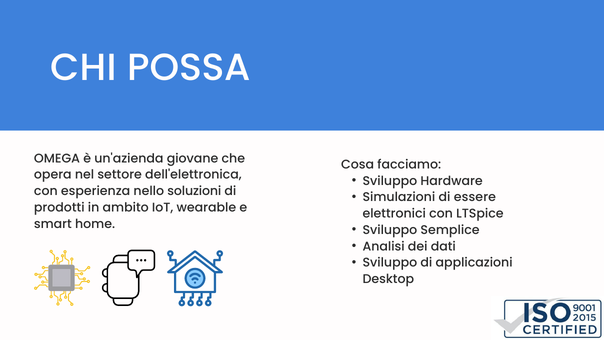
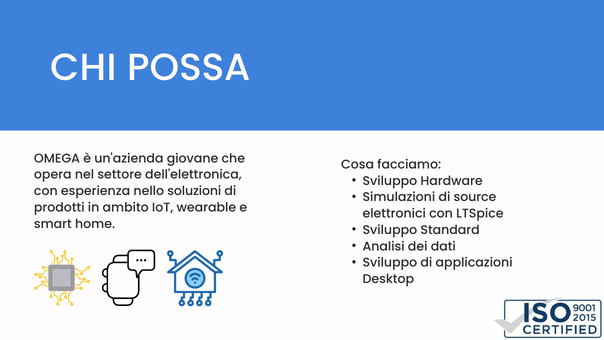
essere: essere -> source
Semplice: Semplice -> Standard
